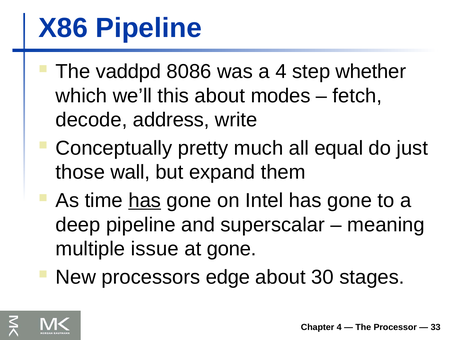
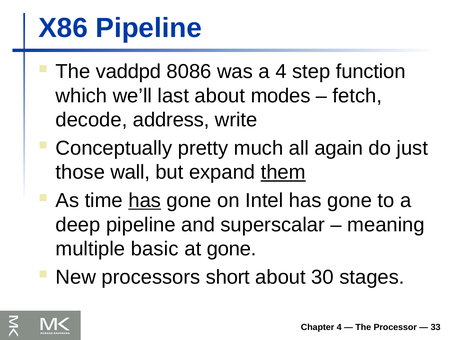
whether: whether -> function
this: this -> last
equal: equal -> again
them underline: none -> present
issue: issue -> basic
edge: edge -> short
